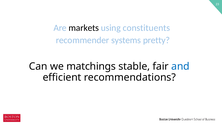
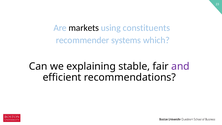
pretty: pretty -> which
matchings: matchings -> explaining
and colour: blue -> purple
